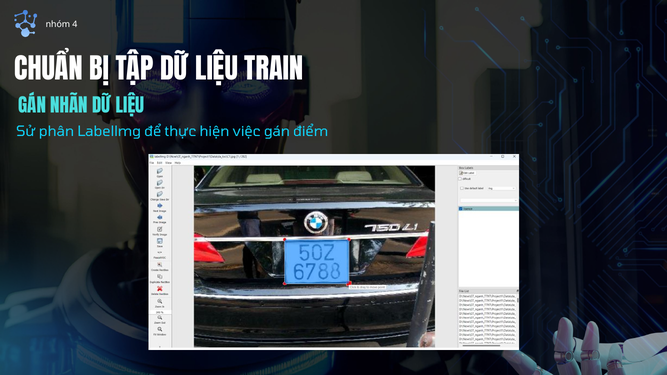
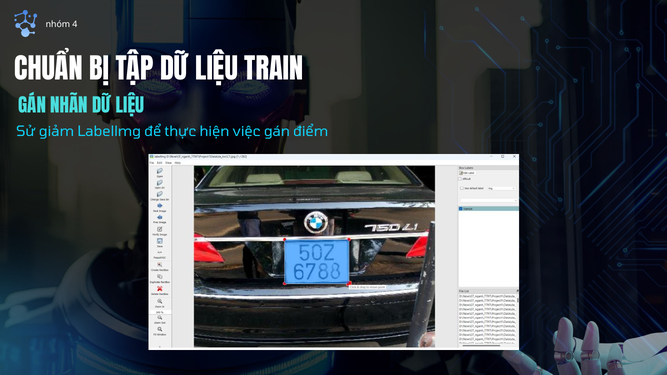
phân: phân -> giảm
